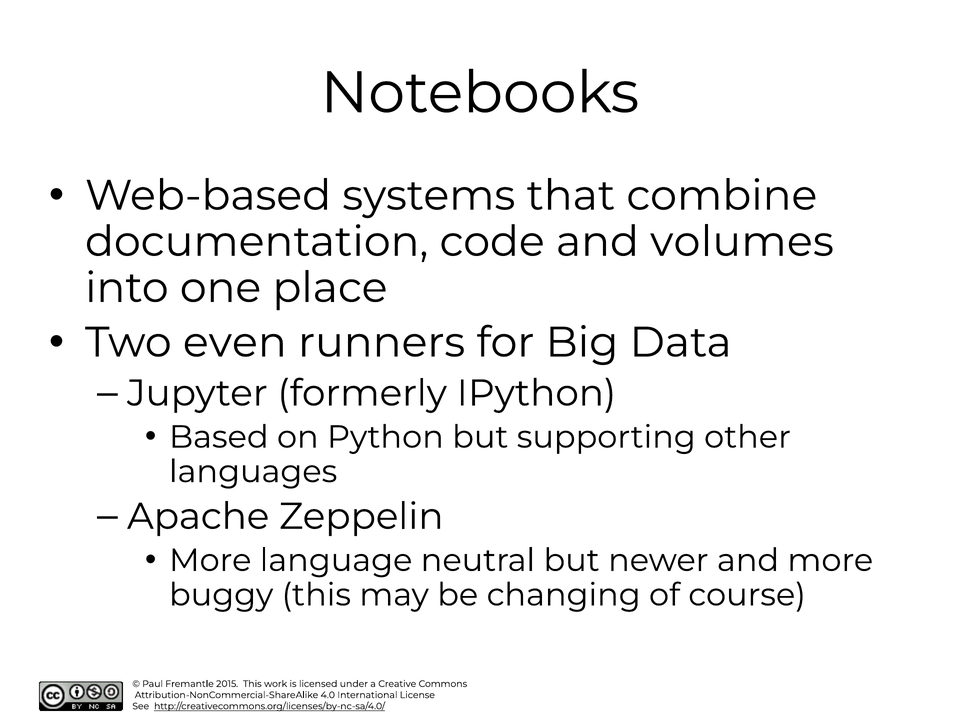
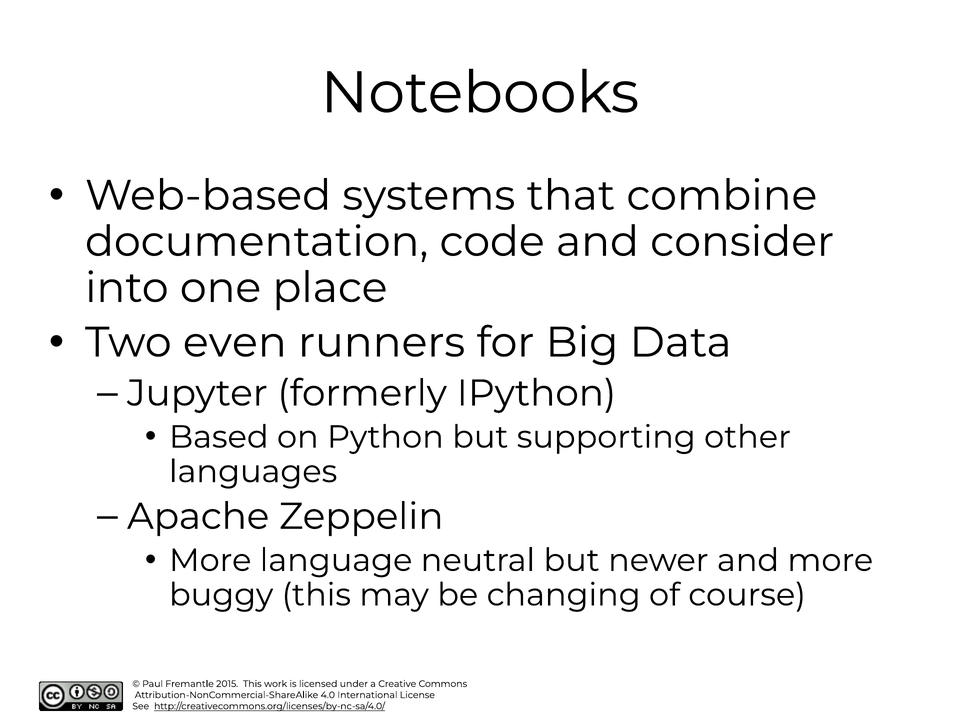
volumes: volumes -> consider
